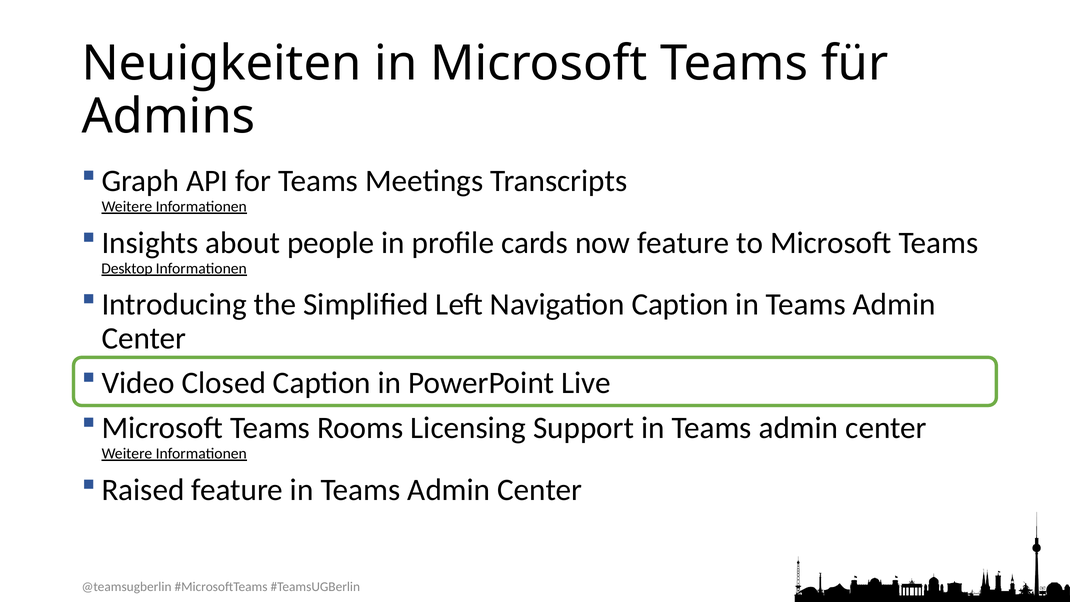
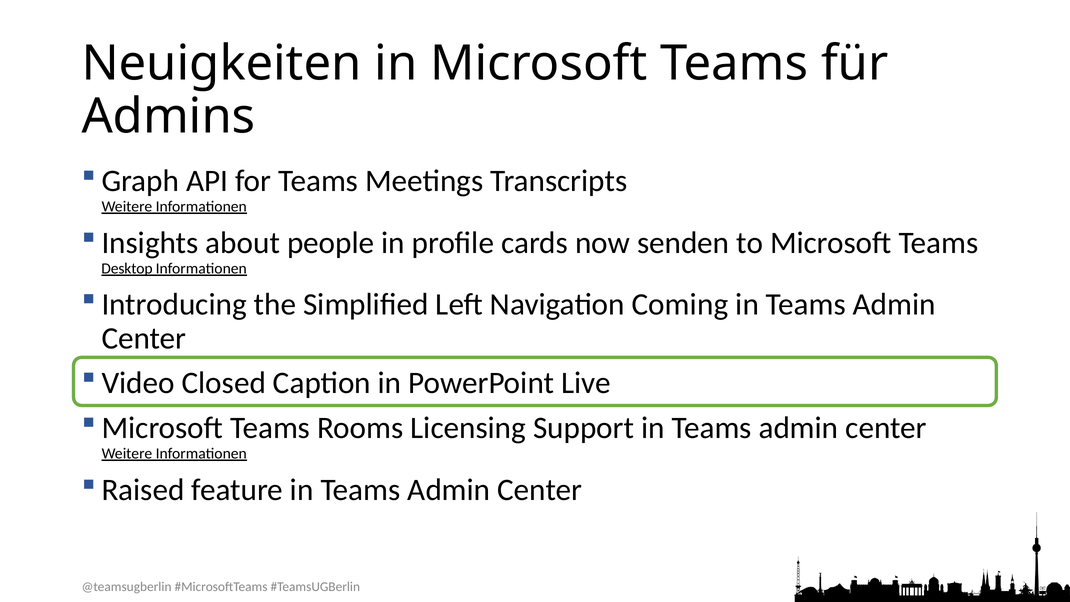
now feature: feature -> senden
Navigation Caption: Caption -> Coming
